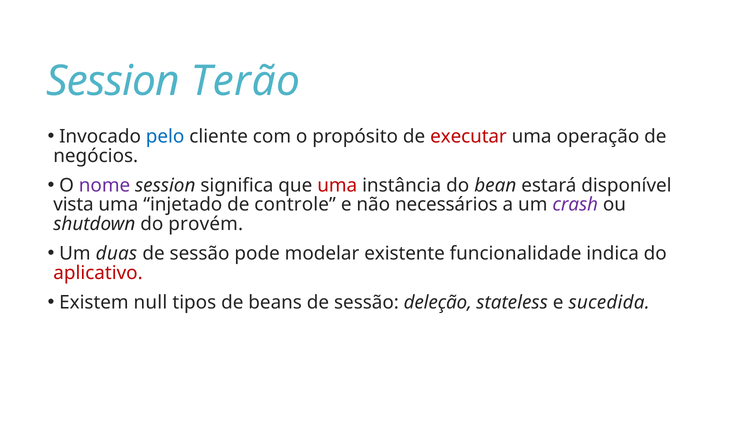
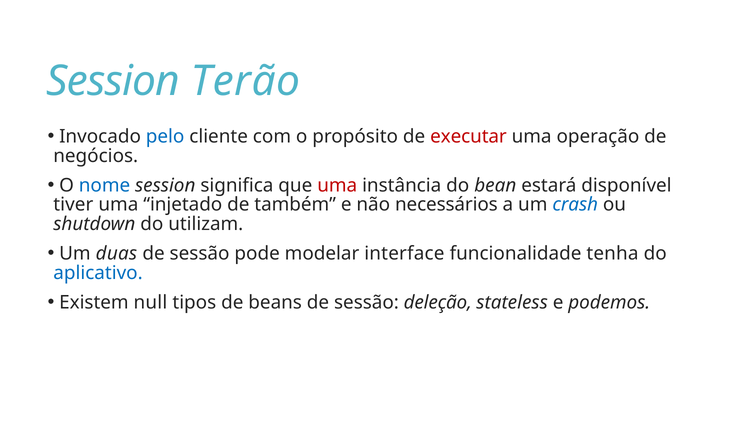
nome colour: purple -> blue
vista: vista -> tiver
controle: controle -> também
crash colour: purple -> blue
provém: provém -> utilizam
existente: existente -> interface
indica: indica -> tenha
aplicativo colour: red -> blue
sucedida: sucedida -> podemos
